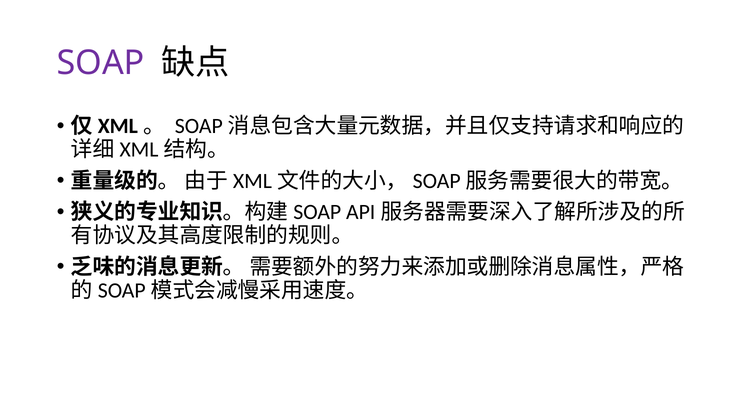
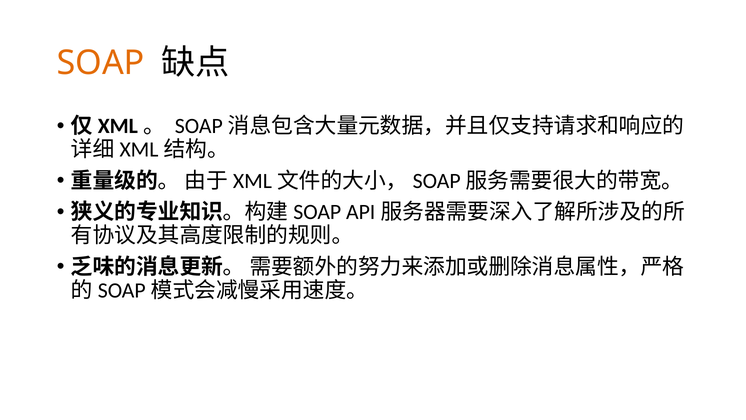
SOAP colour: purple -> orange
